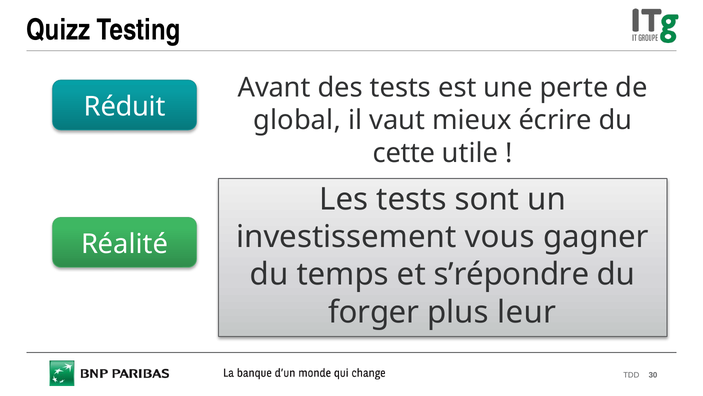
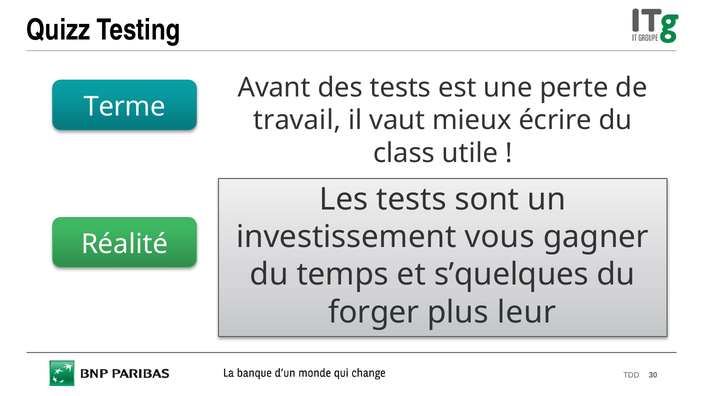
Réduit: Réduit -> Terme
global: global -> travail
cette: cette -> class
s’répondre: s’répondre -> s’quelques
